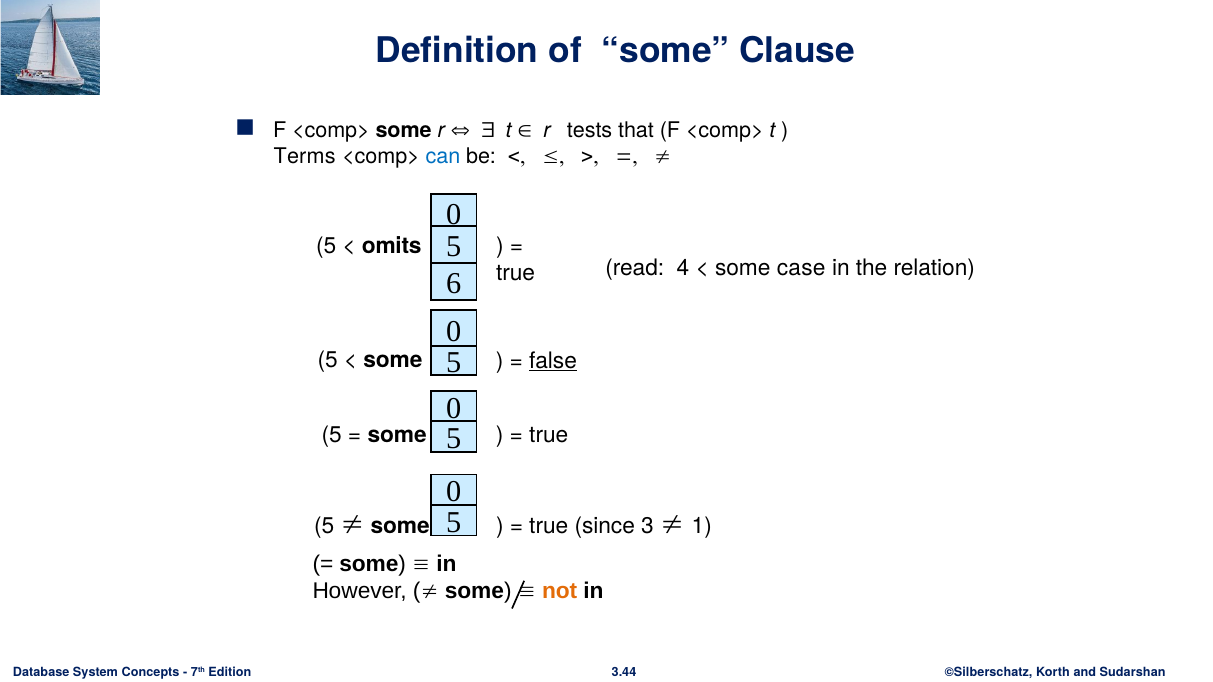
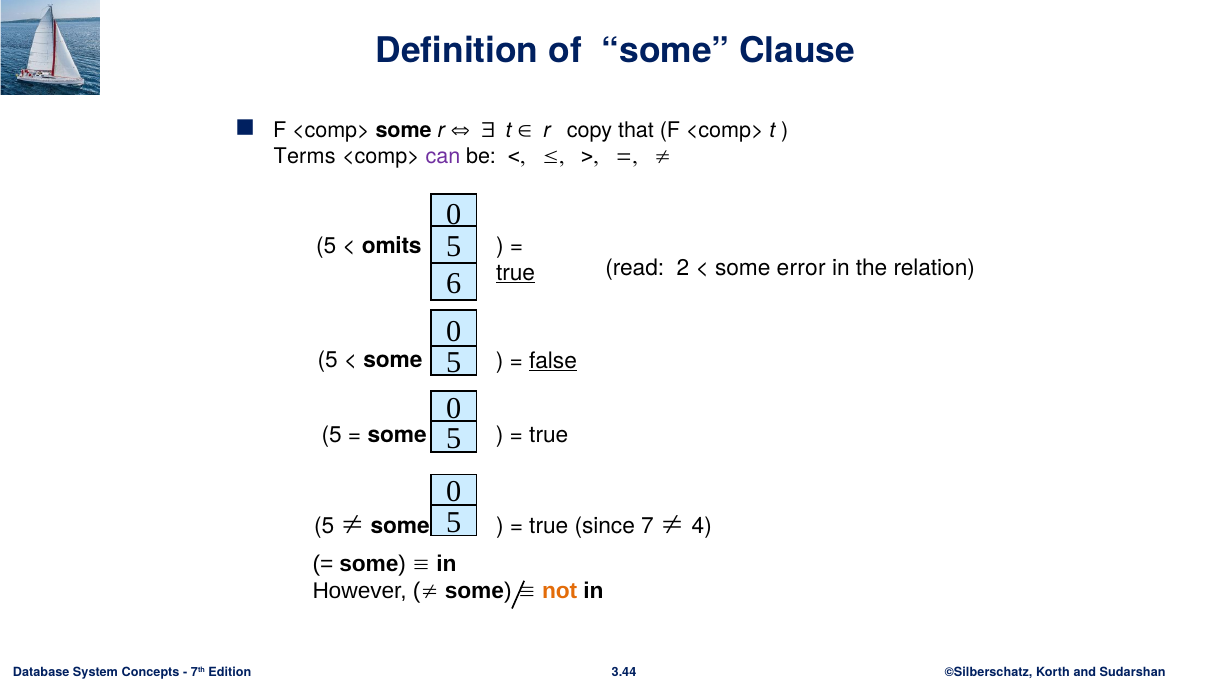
tests: tests -> copy
can colour: blue -> purple
4: 4 -> 2
case: case -> error
true at (516, 273) underline: none -> present
3: 3 -> 7
1: 1 -> 4
